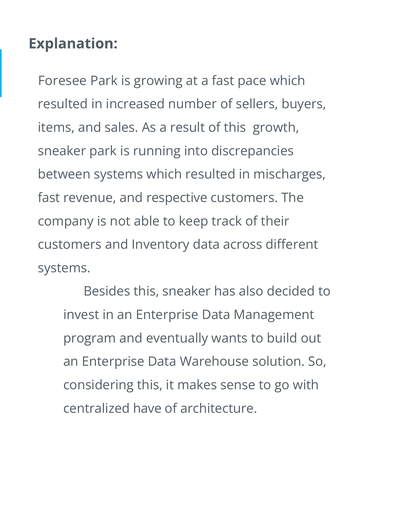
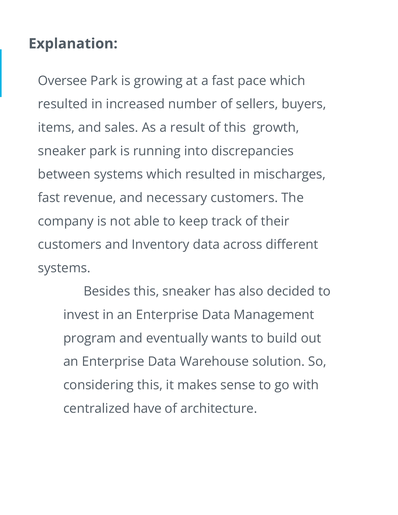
Foresee: Foresee -> Oversee
respective: respective -> necessary
